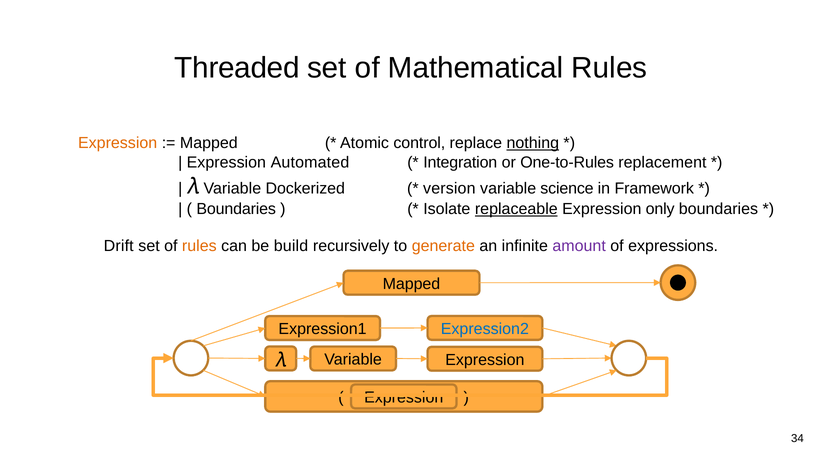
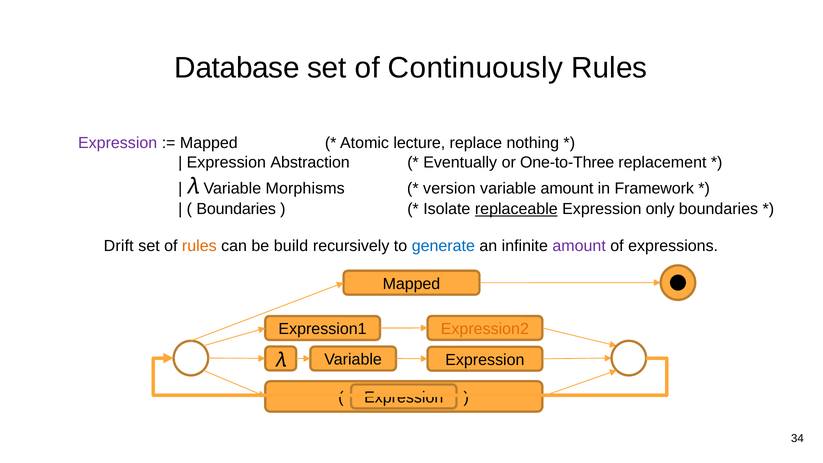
Threaded: Threaded -> Database
Mathematical: Mathematical -> Continuously
Expression at (118, 143) colour: orange -> purple
control: control -> lecture
nothing underline: present -> none
Automated: Automated -> Abstraction
Integration: Integration -> Eventually
One-to-Rules: One-to-Rules -> One-to-Three
Dockerized: Dockerized -> Morphisms
variable science: science -> amount
generate colour: orange -> blue
Expression2 colour: blue -> orange
